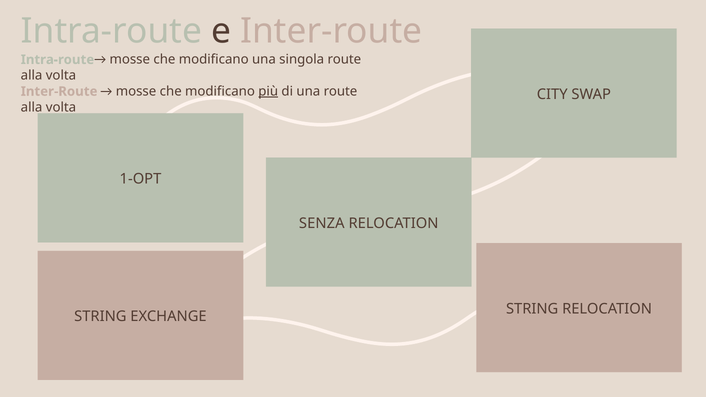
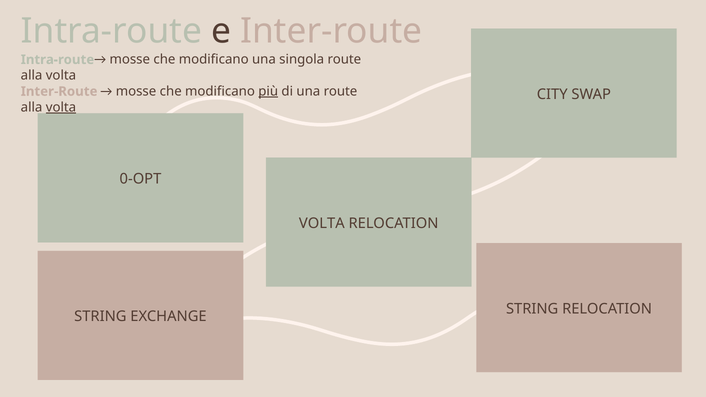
volta at (61, 107) underline: none -> present
1-OPT: 1-OPT -> 0-OPT
SENZA at (322, 223): SENZA -> VOLTA
